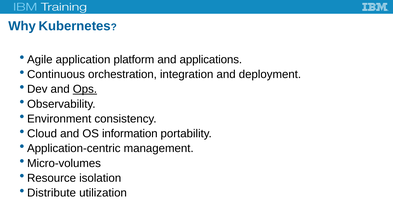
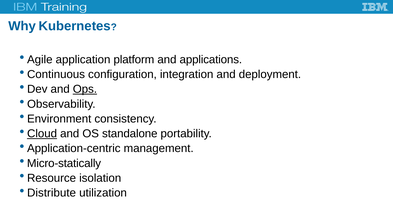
orchestration: orchestration -> configuration
Cloud underline: none -> present
information: information -> standalone
Micro-volumes: Micro-volumes -> Micro-statically
